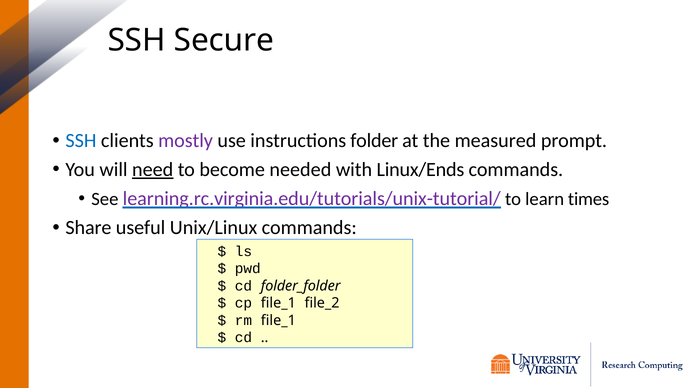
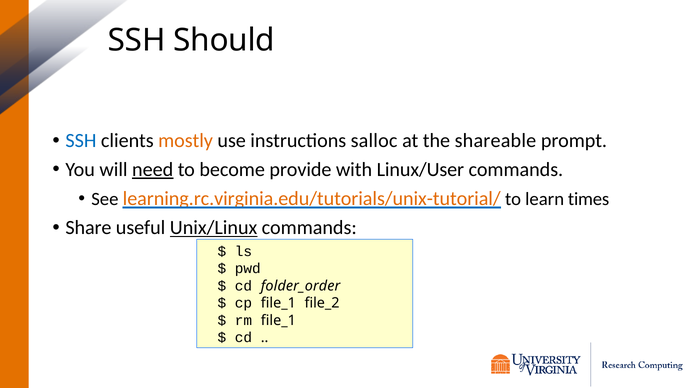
Secure: Secure -> Should
mostly colour: purple -> orange
folder: folder -> salloc
measured: measured -> shareable
needed: needed -> provide
Linux/Ends: Linux/Ends -> Linux/User
learning.rc.virginia.edu/tutorials/unix-tutorial/ colour: purple -> orange
Unix/Linux underline: none -> present
folder_folder: folder_folder -> folder_order
